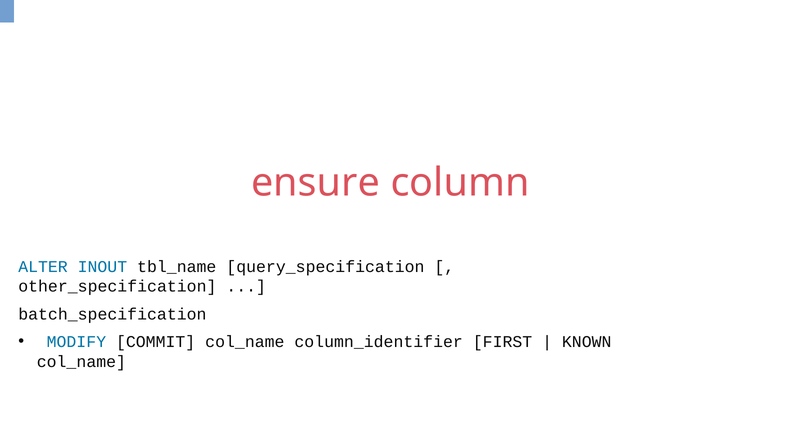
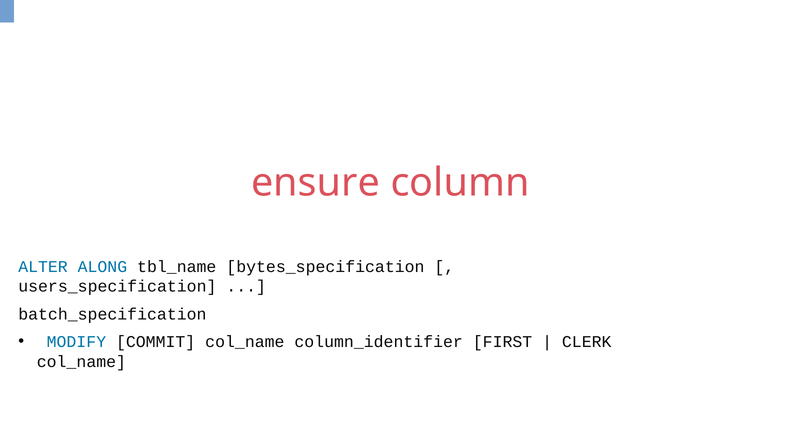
INOUT: INOUT -> ALONG
query_specification: query_specification -> bytes_specification
other_specification: other_specification -> users_specification
KNOWN: KNOWN -> CLERK
